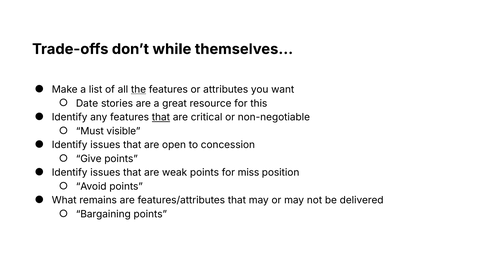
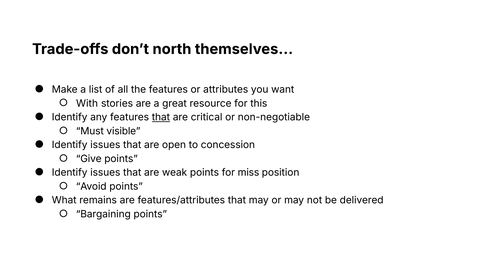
while: while -> north
the underline: present -> none
Date: Date -> With
